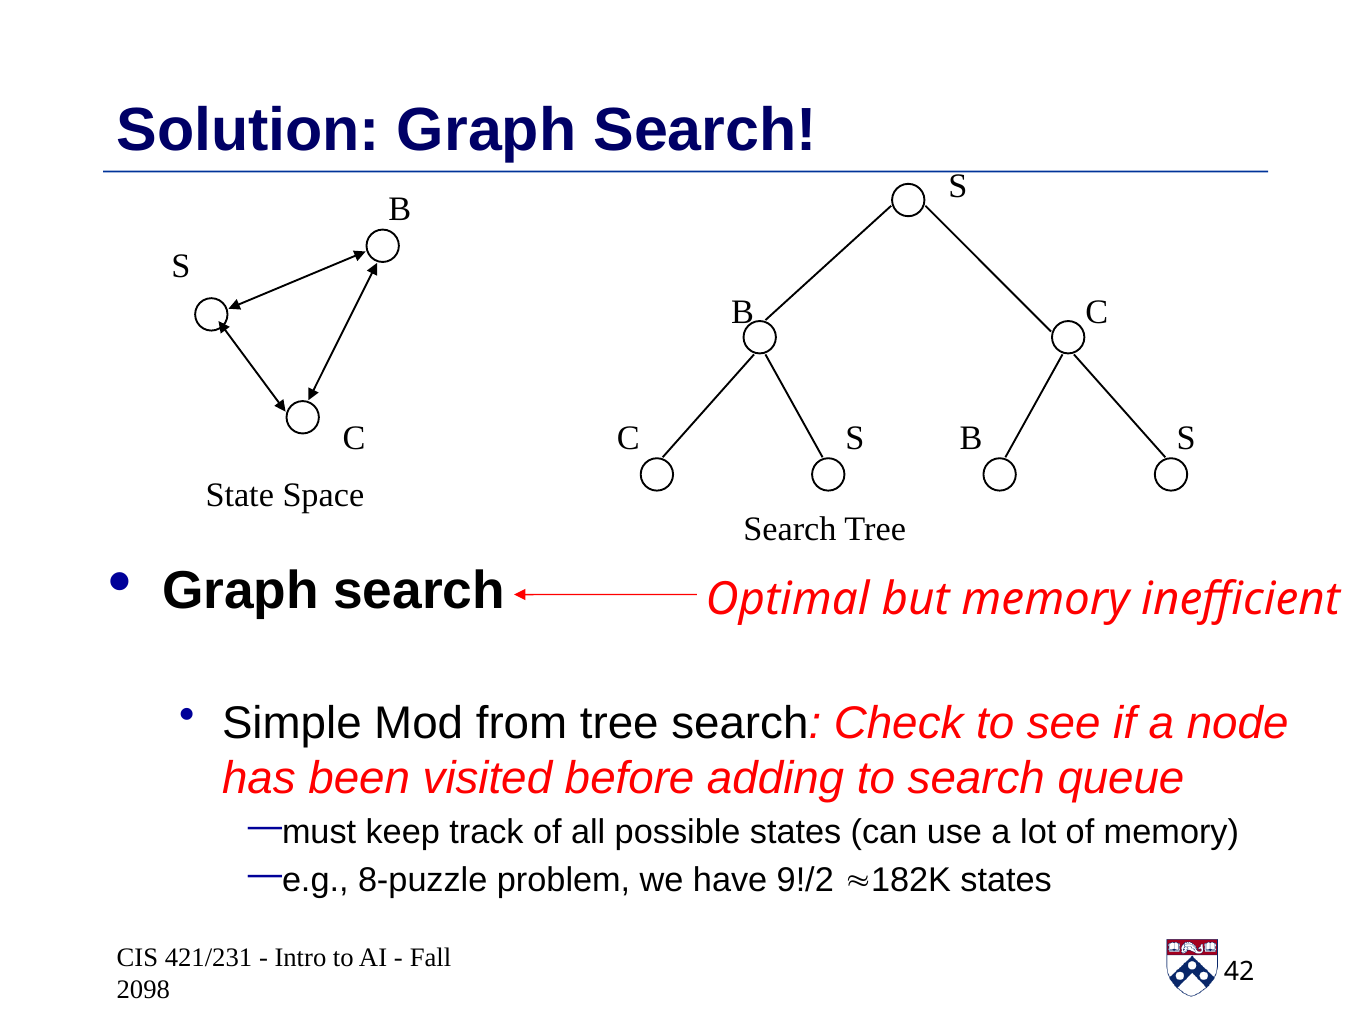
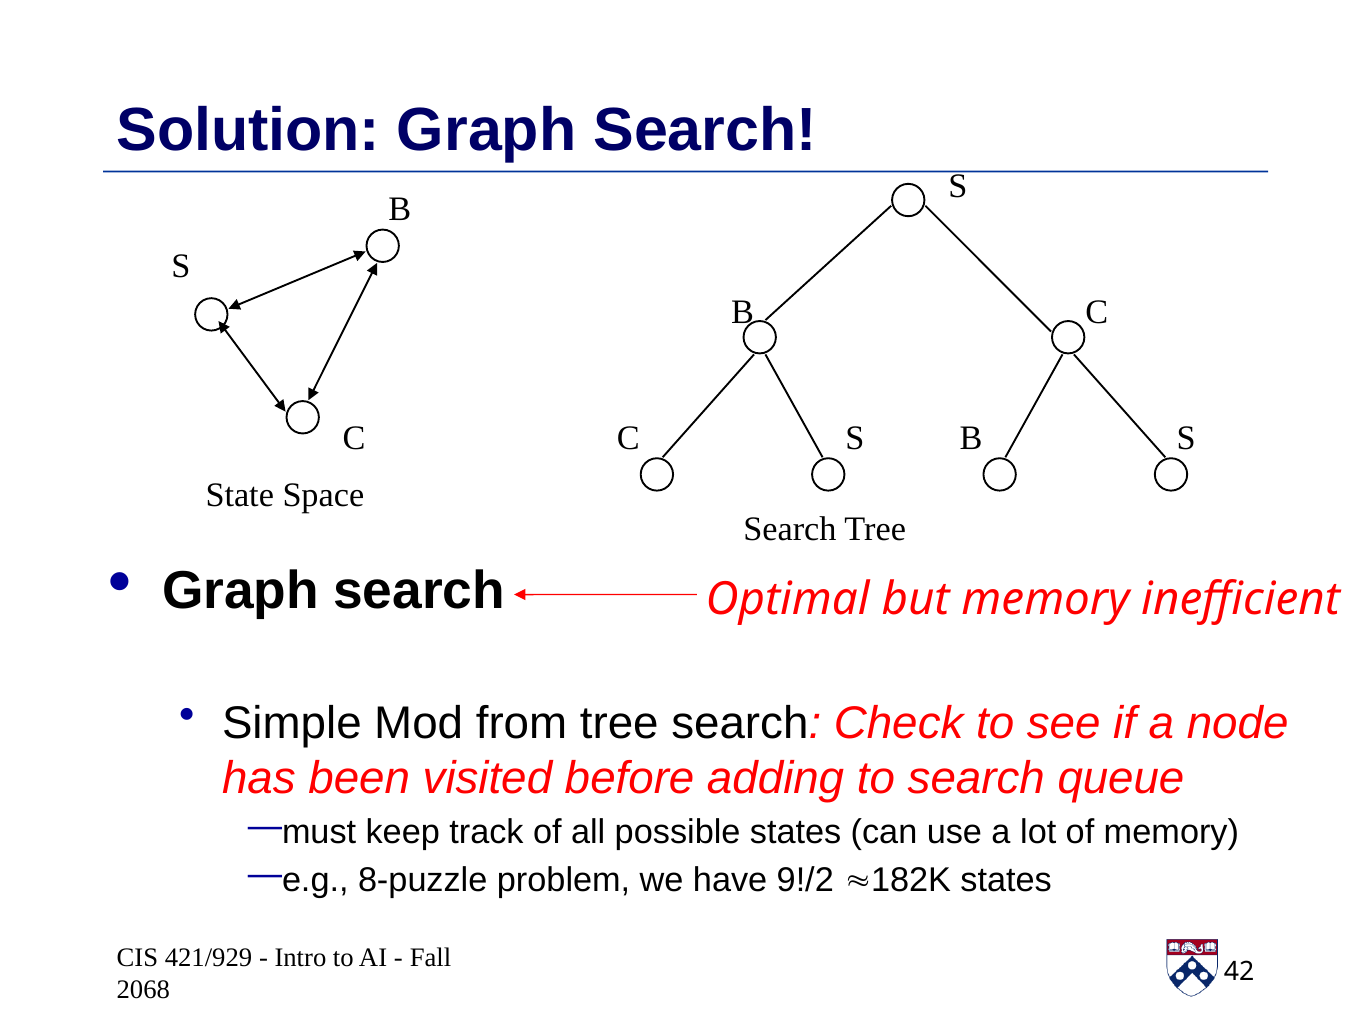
421/231: 421/231 -> 421/929
2098: 2098 -> 2068
